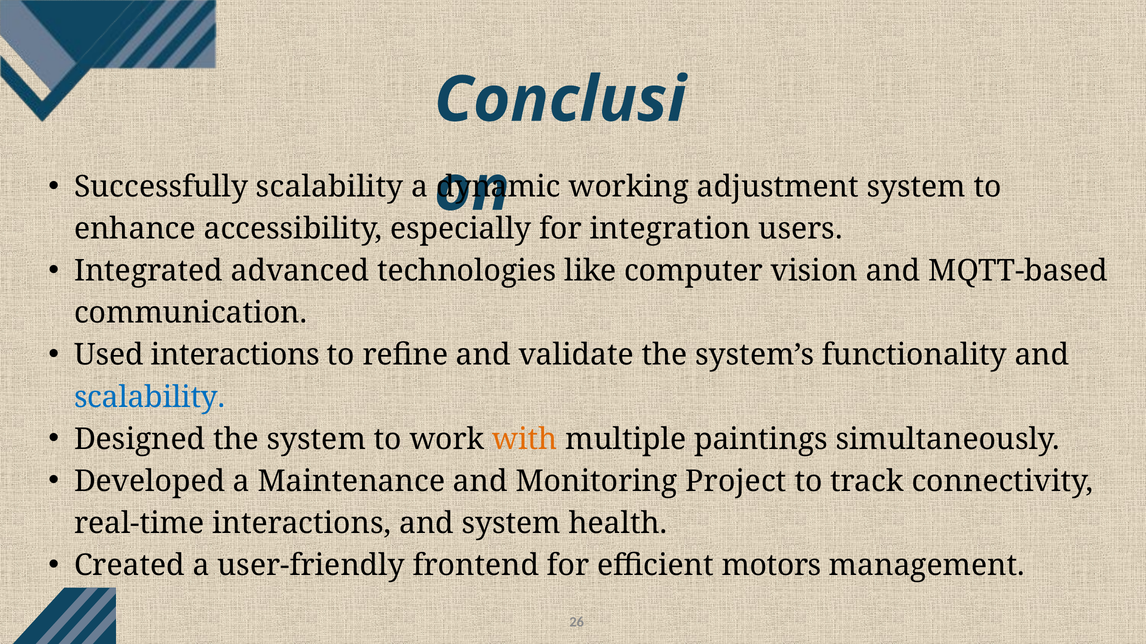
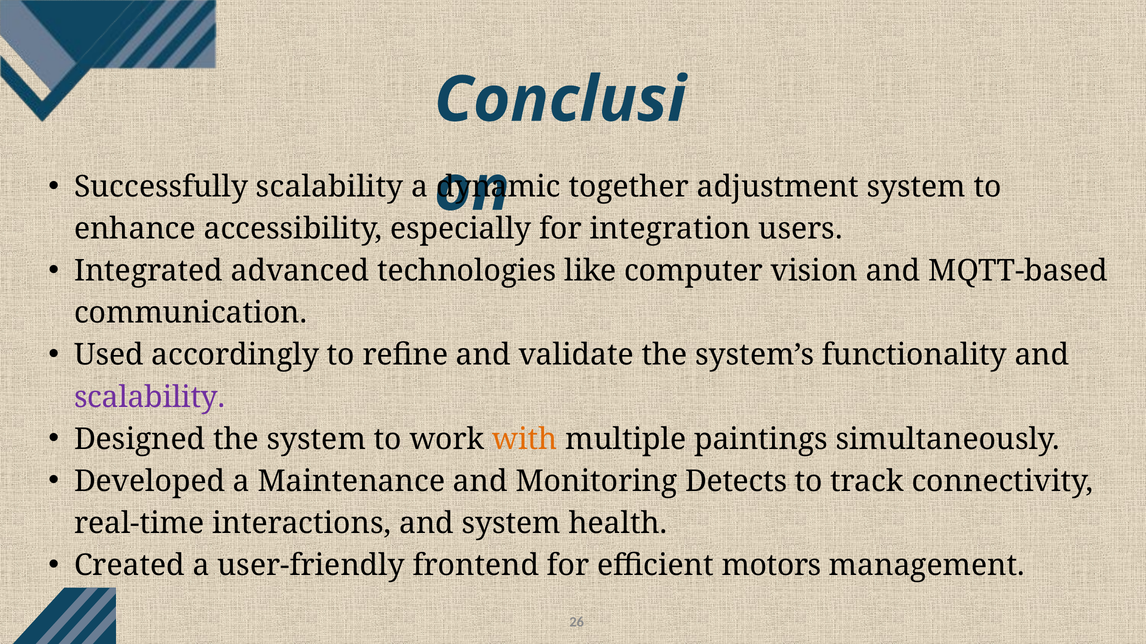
working: working -> together
Used interactions: interactions -> accordingly
scalability at (150, 397) colour: blue -> purple
Project: Project -> Detects
